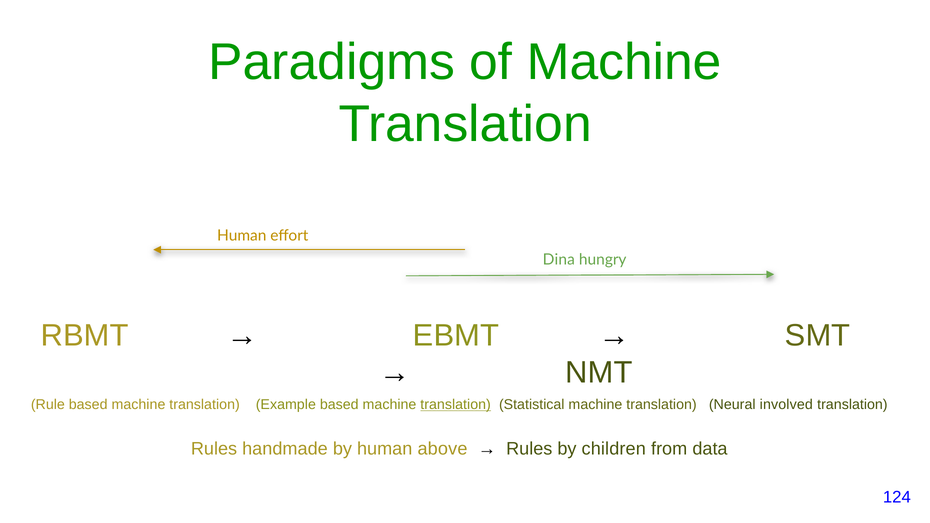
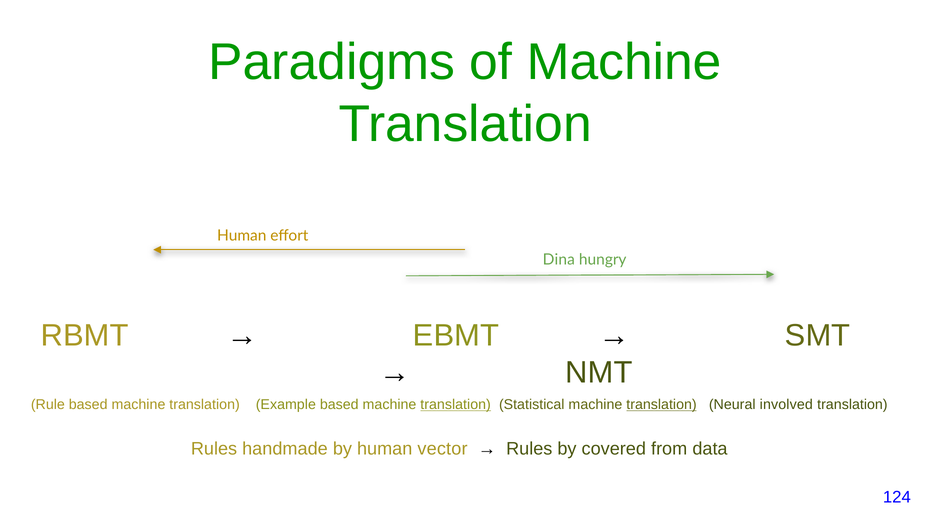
translation at (662, 405) underline: none -> present
above: above -> vector
children: children -> covered
